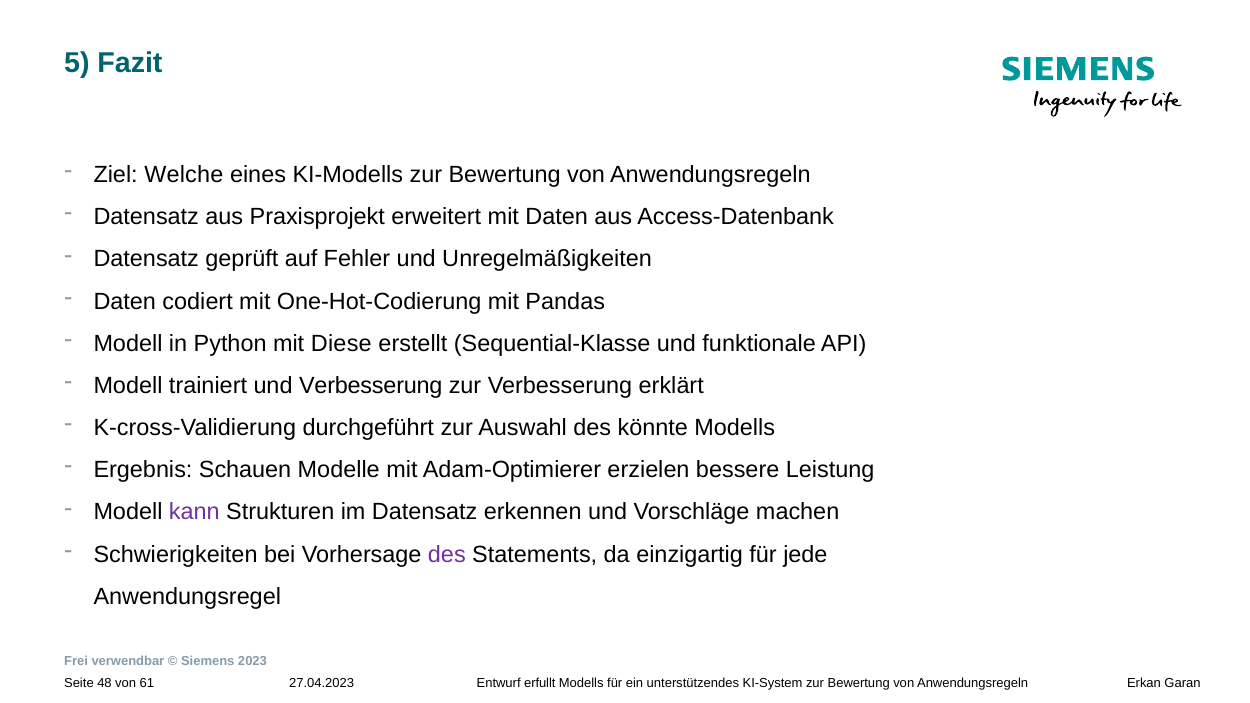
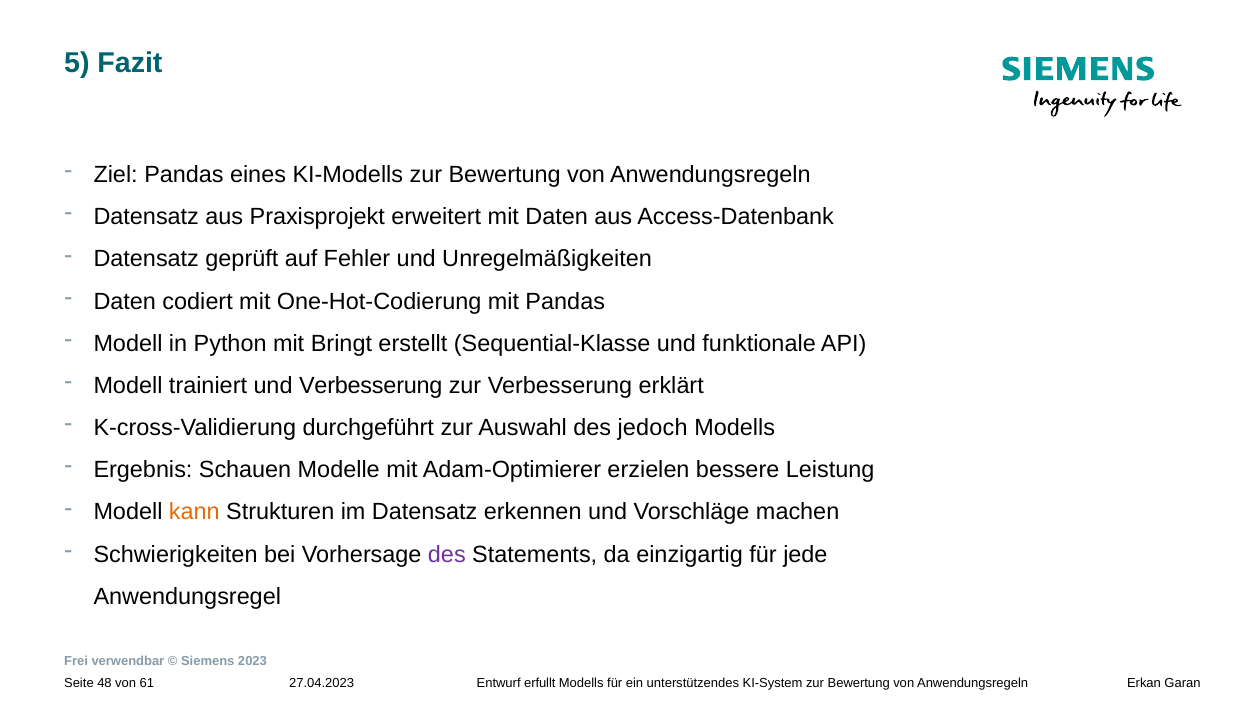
Ziel Welche: Welche -> Pandas
Diese: Diese -> Bringt
könnte: könnte -> jedoch
kann colour: purple -> orange
